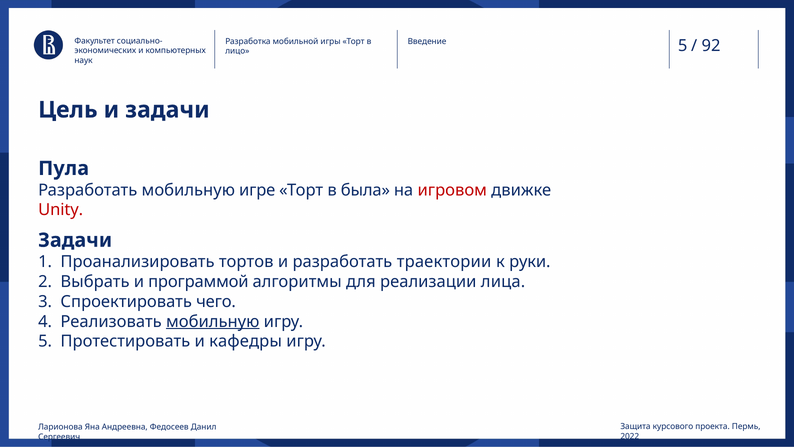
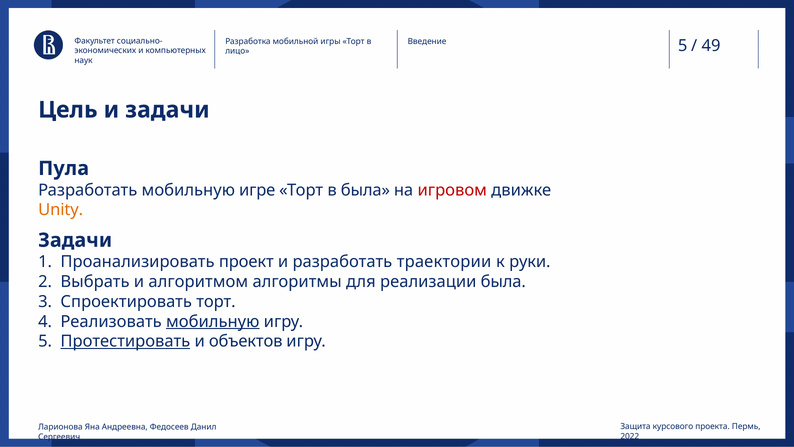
92: 92 -> 49
Unity colour: red -> orange
тортов: тортов -> проект
программой: программой -> алгоритмом
реализации лица: лица -> была
Спроектировать чего: чего -> торт
Протестировать underline: none -> present
кафедры: кафедры -> объектов
